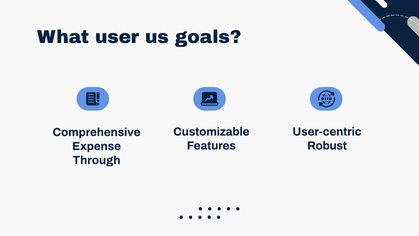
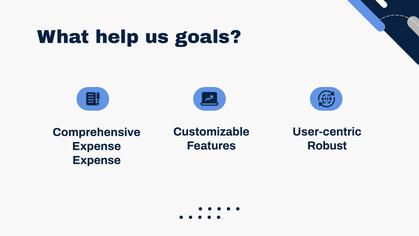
user: user -> help
Through at (97, 160): Through -> Expense
